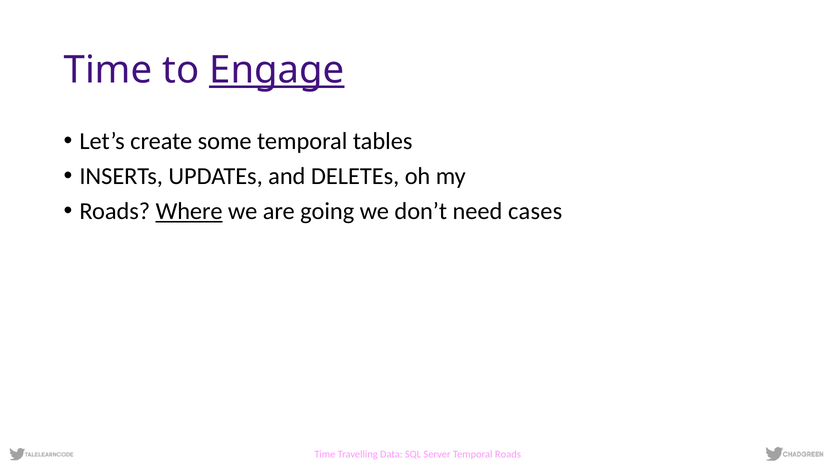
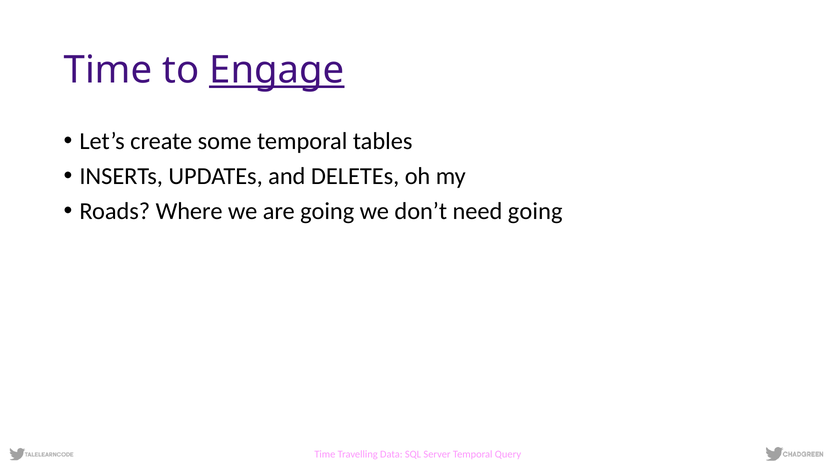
Where underline: present -> none
need cases: cases -> going
Temporal Roads: Roads -> Query
